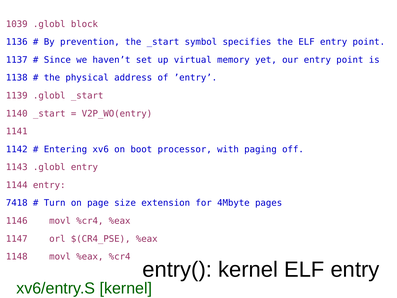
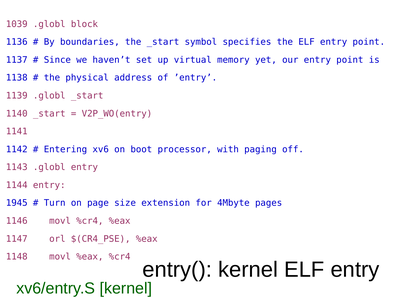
prevention: prevention -> boundaries
7418: 7418 -> 1945
